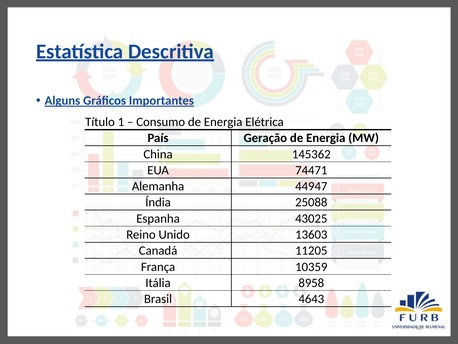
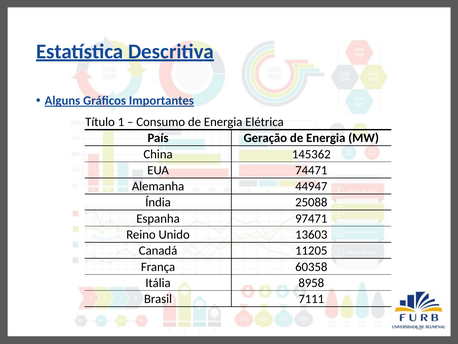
43025: 43025 -> 97471
10359: 10359 -> 60358
4643: 4643 -> 7111
